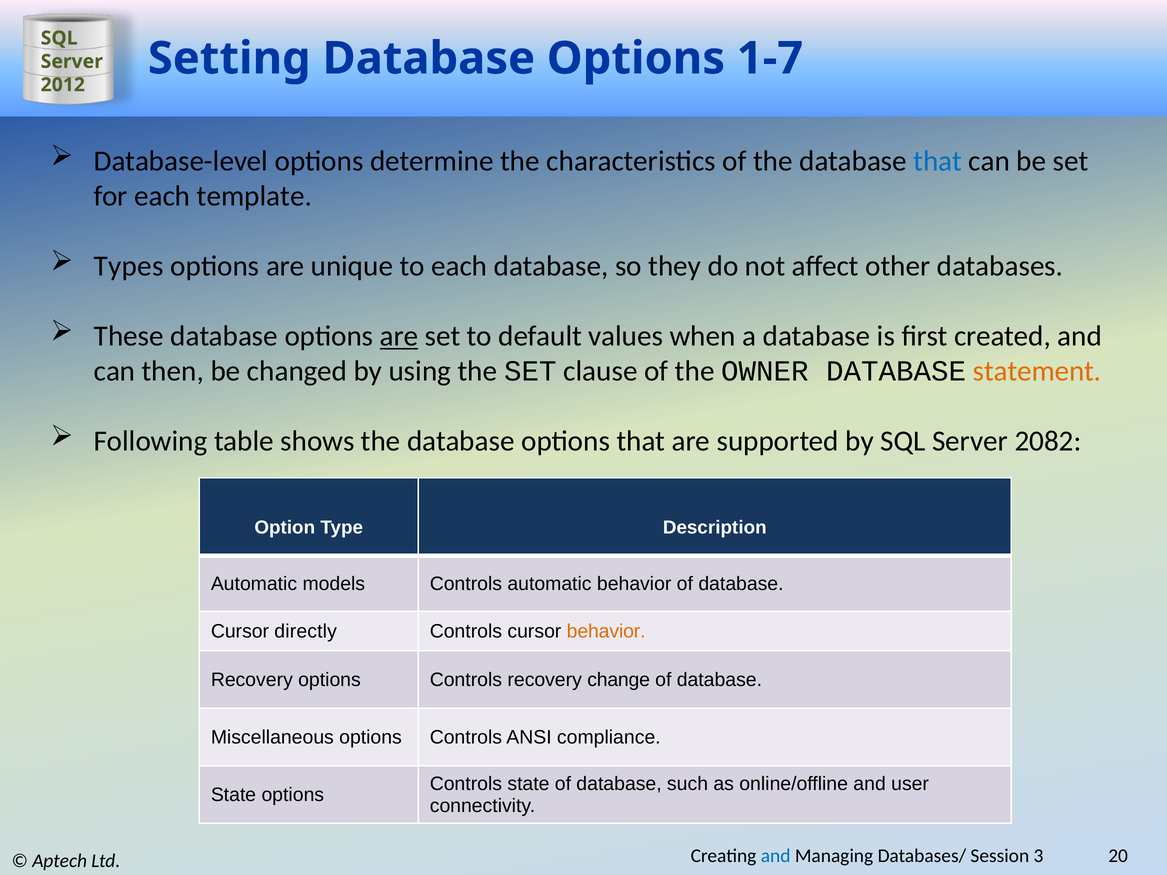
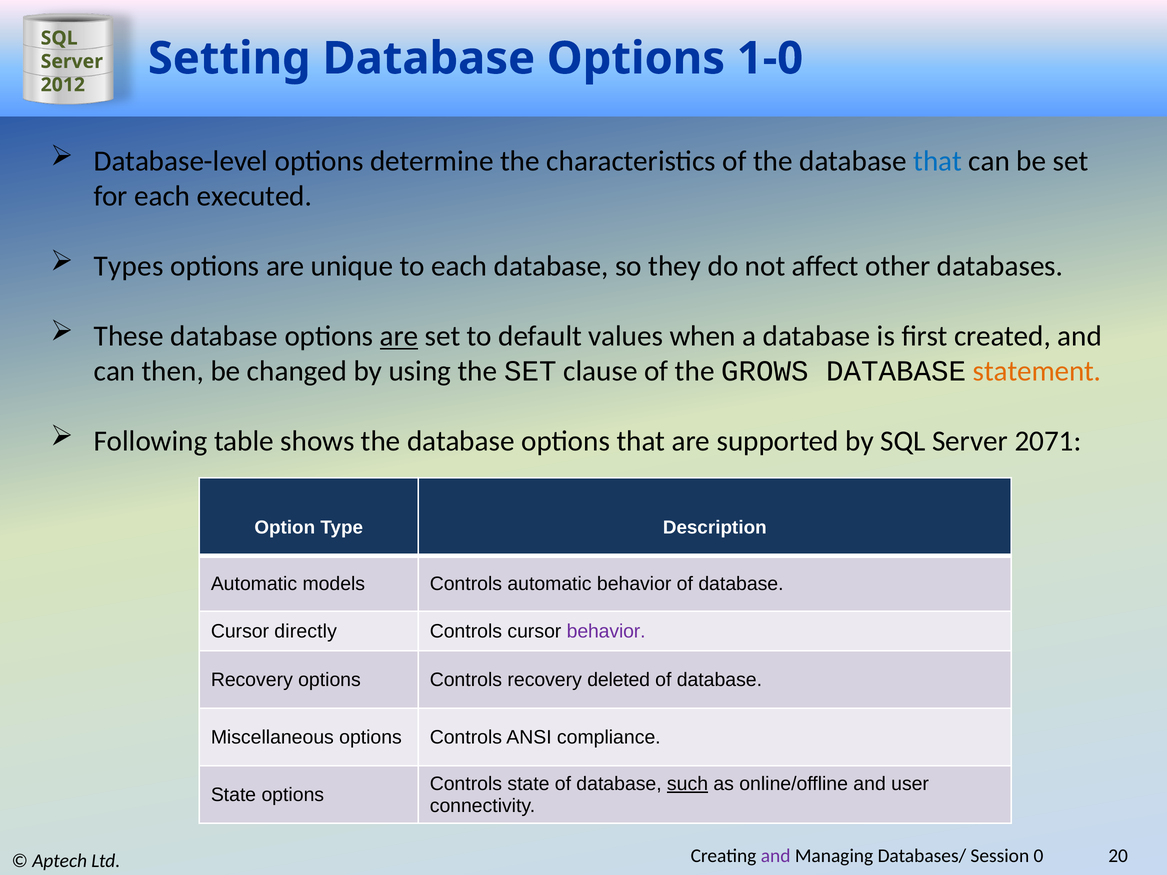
1-7: 1-7 -> 1-0
template: template -> executed
OWNER: OWNER -> GROWS
2082: 2082 -> 2071
behavior at (606, 632) colour: orange -> purple
change: change -> deleted
such underline: none -> present
and at (776, 856) colour: blue -> purple
3: 3 -> 0
